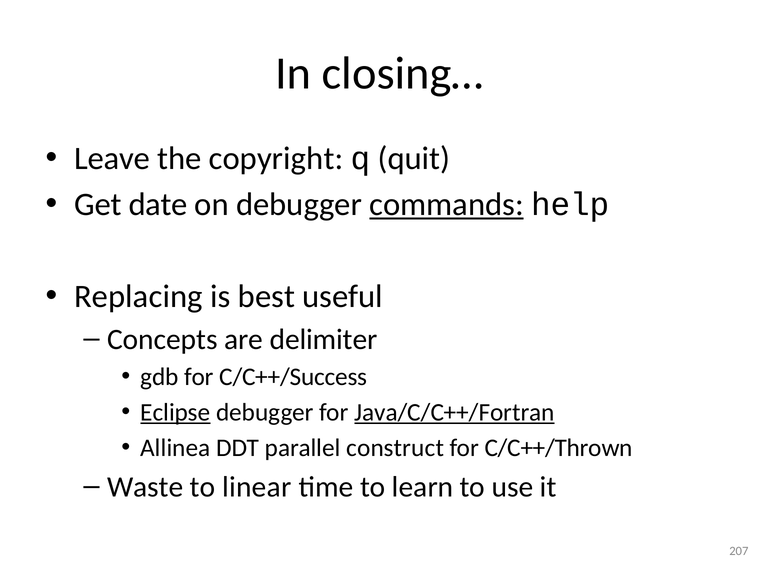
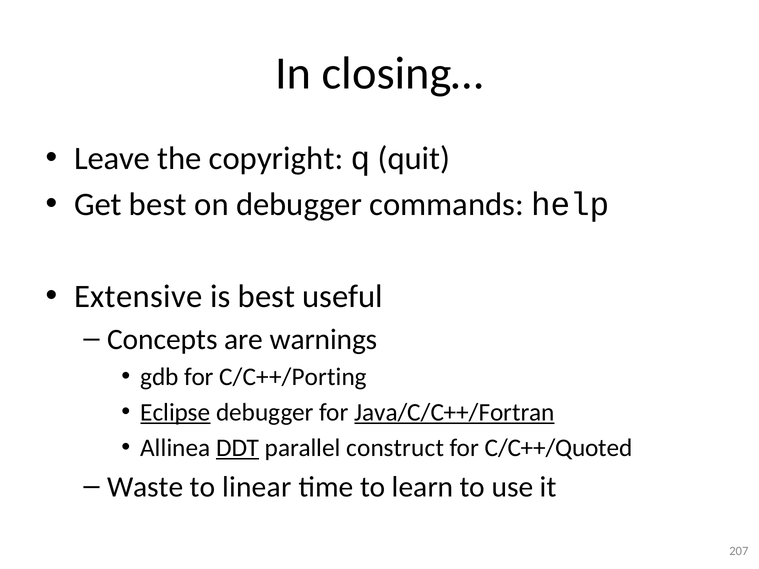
Get date: date -> best
commands underline: present -> none
Replacing: Replacing -> Extensive
delimiter: delimiter -> warnings
C/C++/Success: C/C++/Success -> C/C++/Porting
DDT underline: none -> present
C/C++/Thrown: C/C++/Thrown -> C/C++/Quoted
